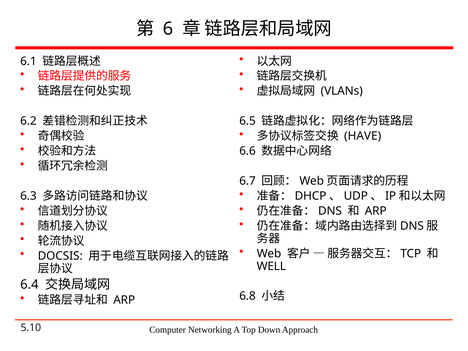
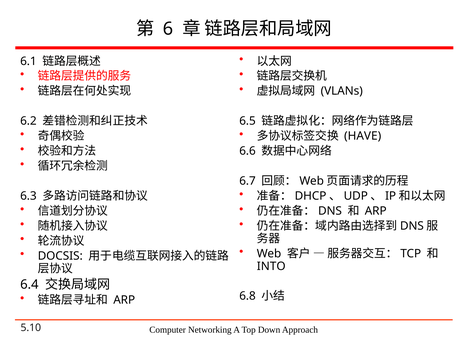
WELL: WELL -> INTO
